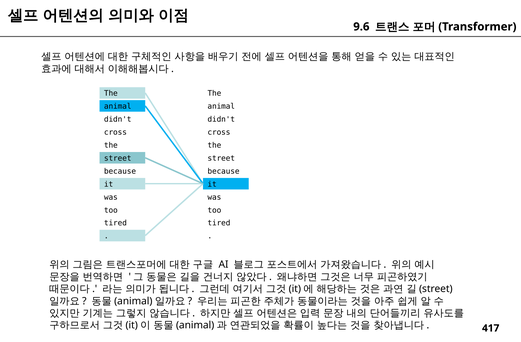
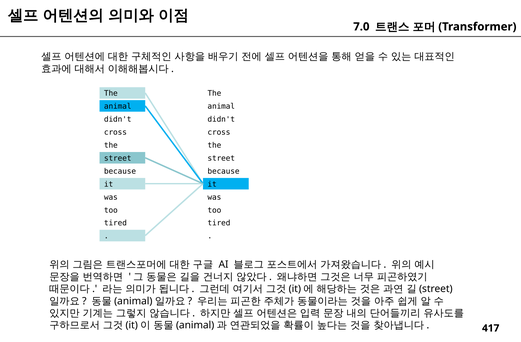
9.6: 9.6 -> 7.0
